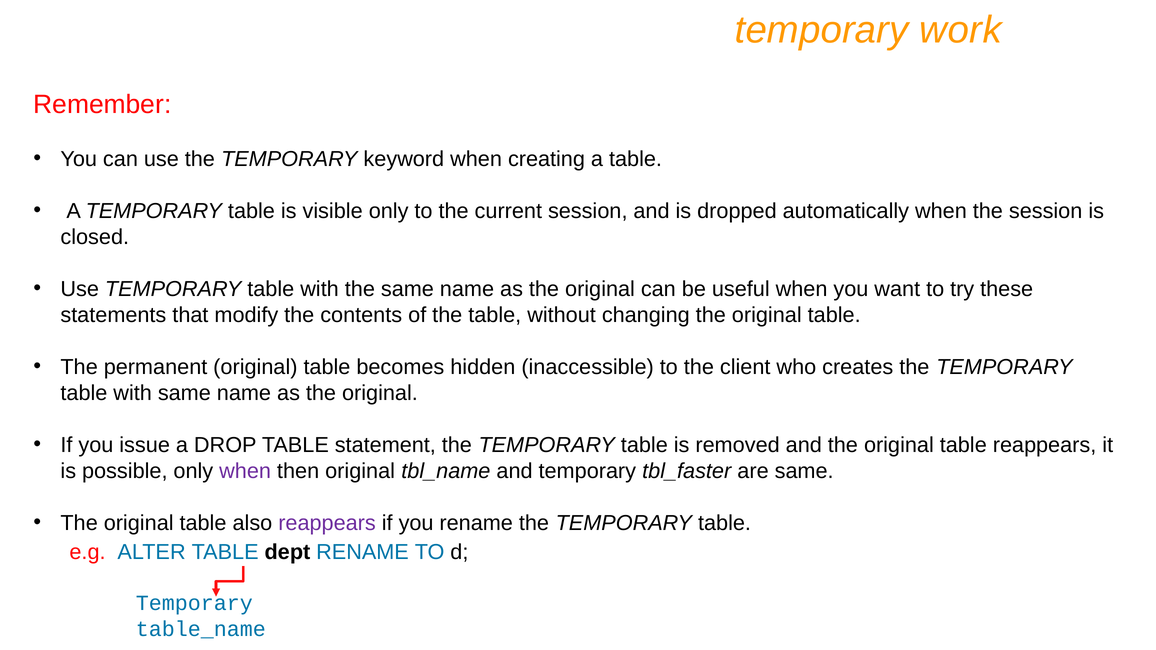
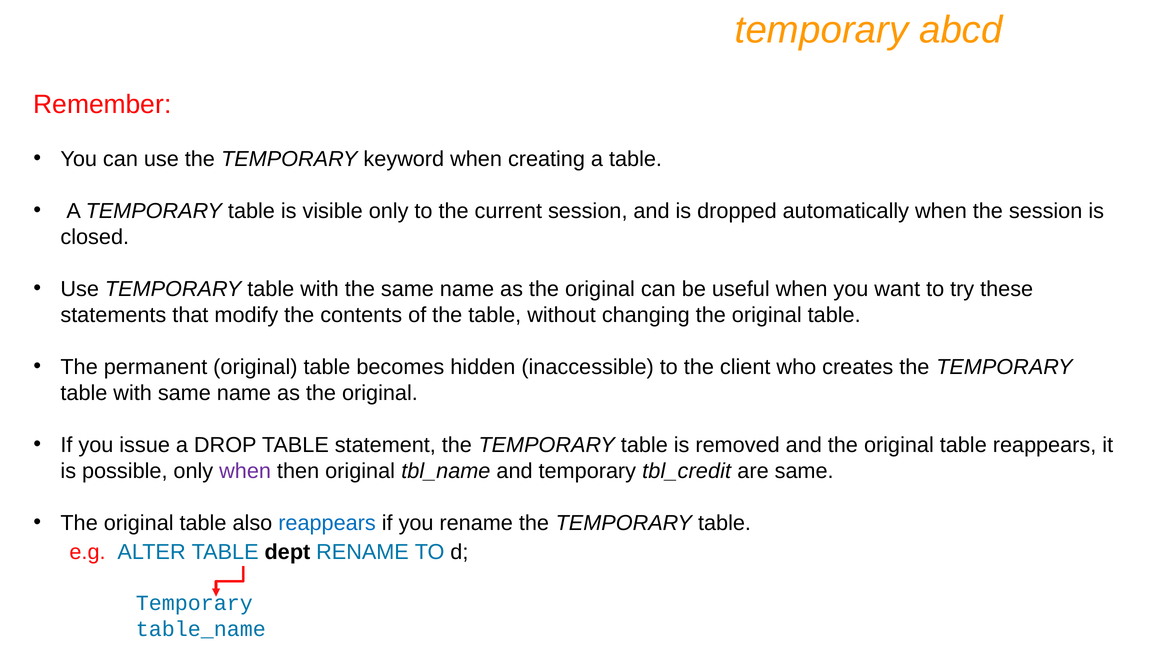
work: work -> abcd
tbl_faster: tbl_faster -> tbl_credit
reappears at (327, 523) colour: purple -> blue
